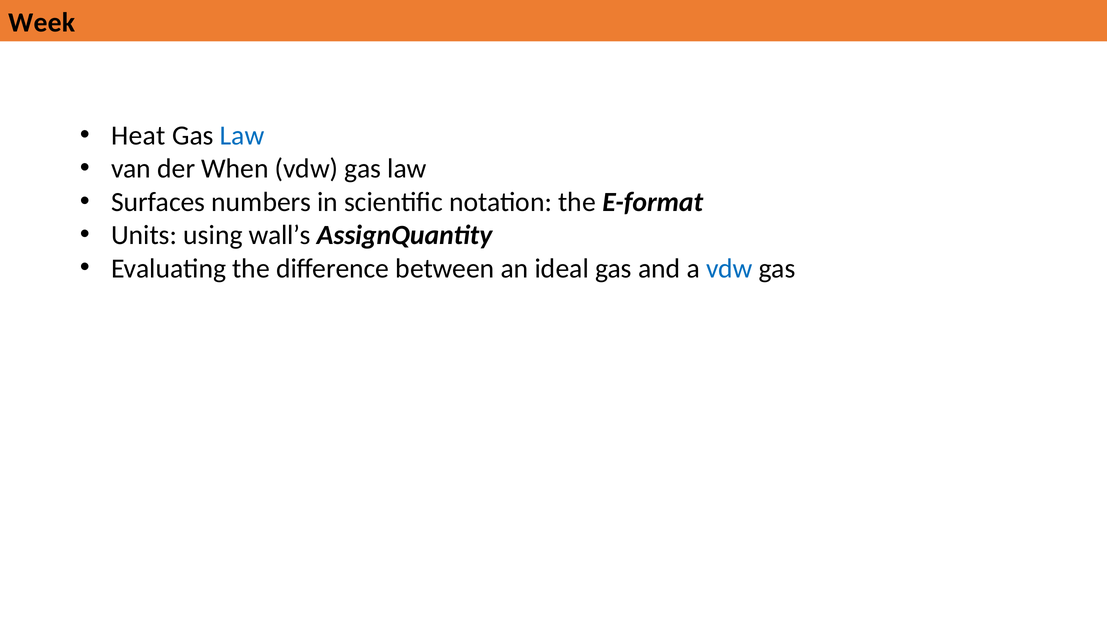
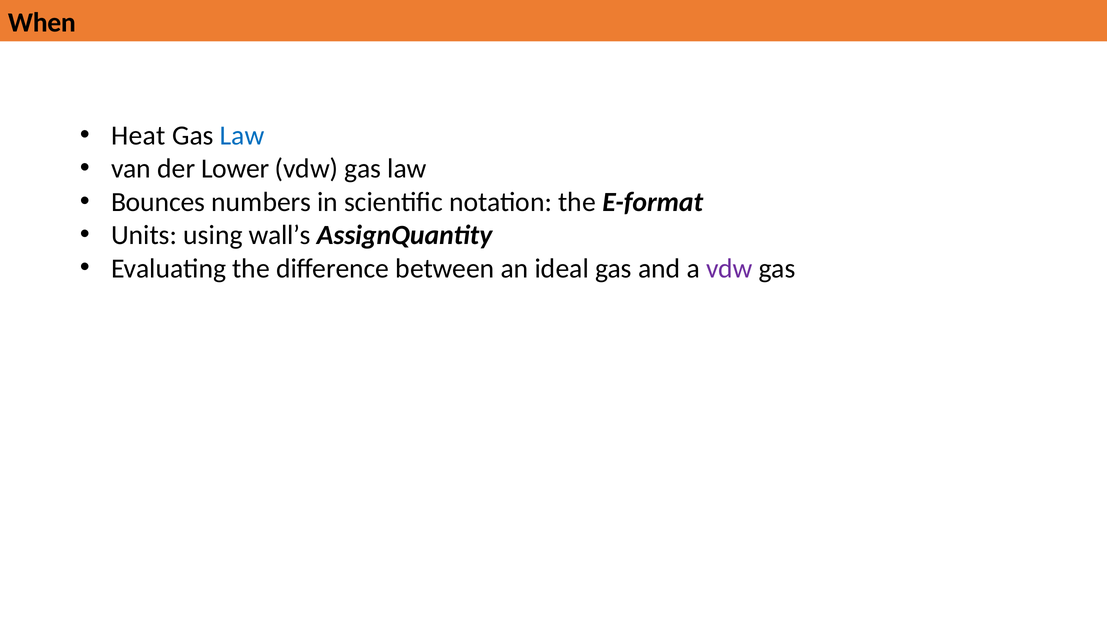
Week: Week -> When
When: When -> Lower
Surfaces: Surfaces -> Bounces
vdw at (729, 268) colour: blue -> purple
